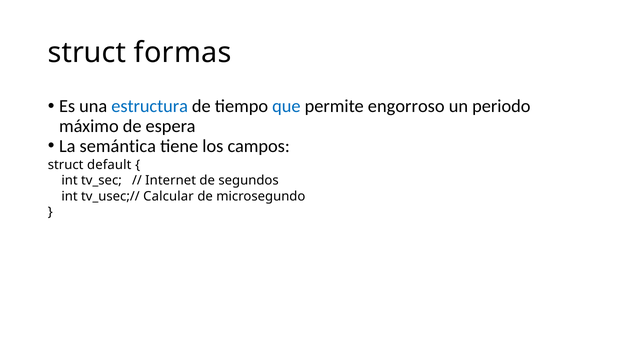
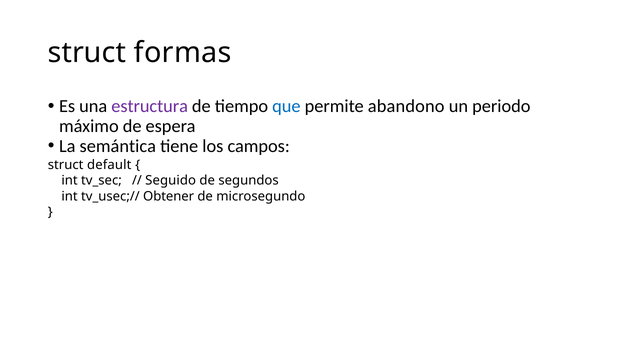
estructura colour: blue -> purple
engorroso: engorroso -> abandono
Internet: Internet -> Seguido
Calcular: Calcular -> Obtener
